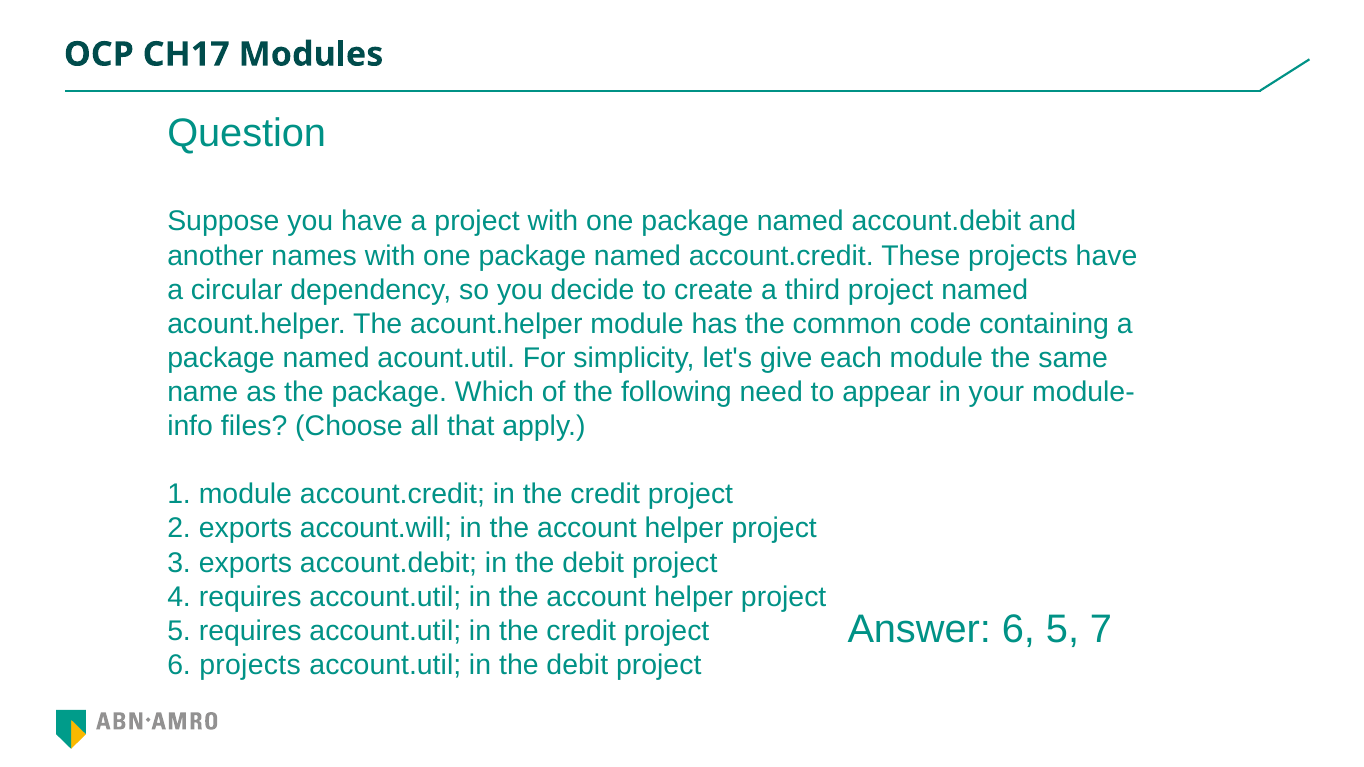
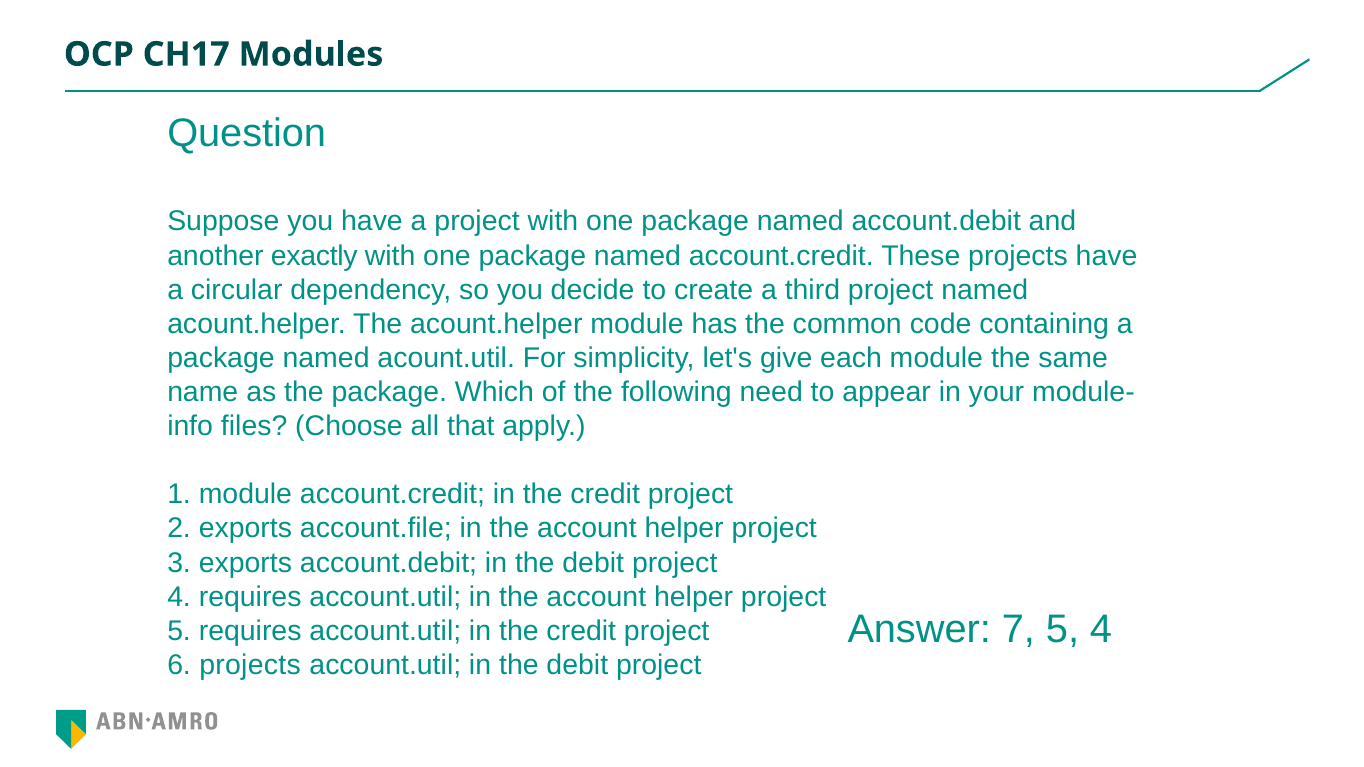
names: names -> exactly
account.will: account.will -> account.file
Answer 6: 6 -> 7
5 7: 7 -> 4
